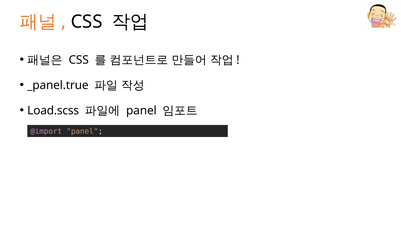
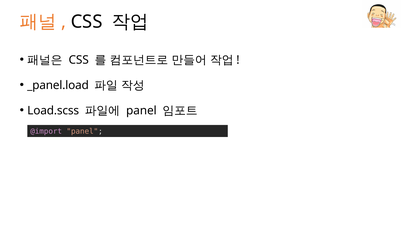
_panel.true: _panel.true -> _panel.load
